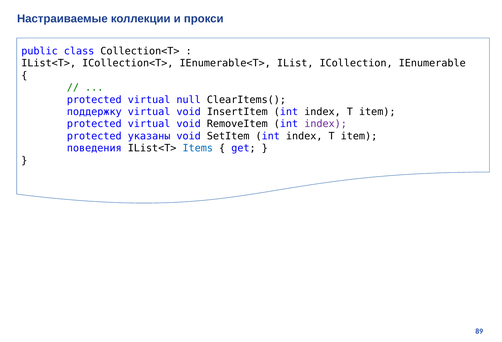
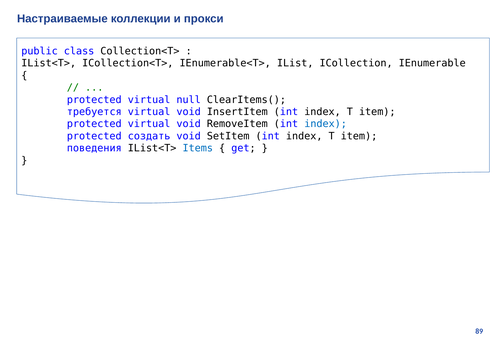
поддержку: поддержку -> требуется
index at (326, 124) colour: purple -> blue
указаны: указаны -> создать
